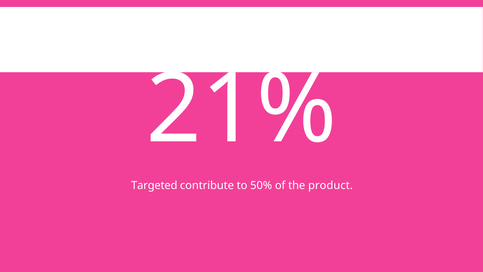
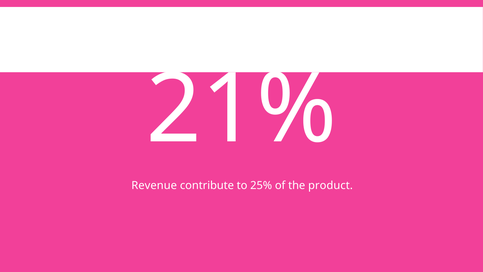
Targeted: Targeted -> Revenue
50%: 50% -> 25%
